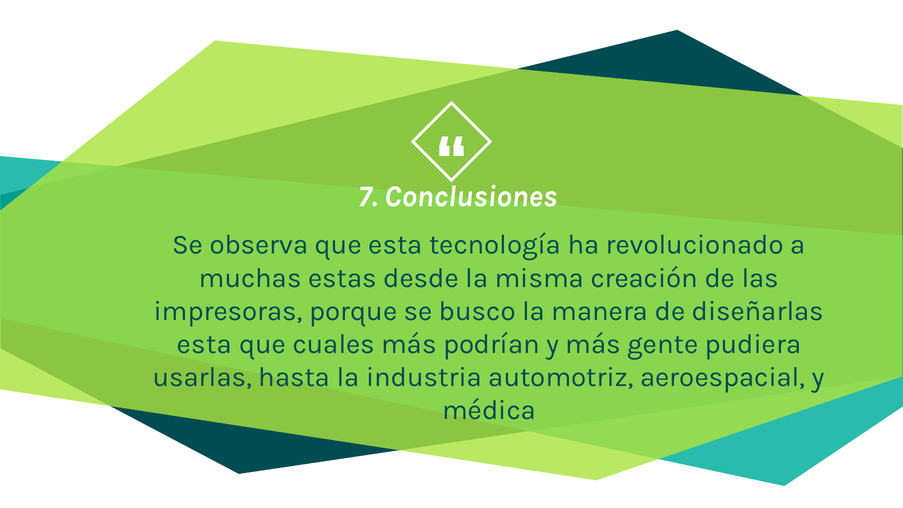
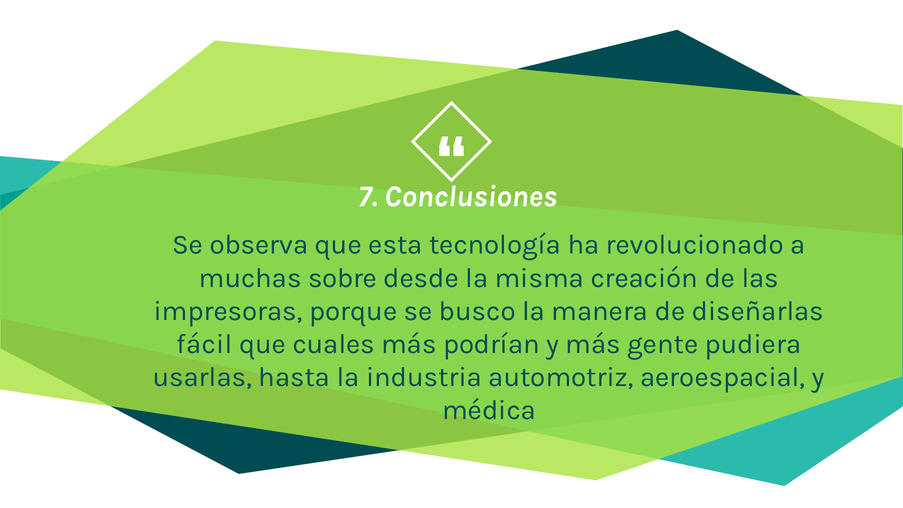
estas: estas -> sobre
esta at (204, 344): esta -> fácil
